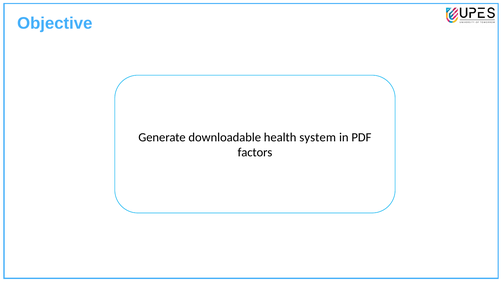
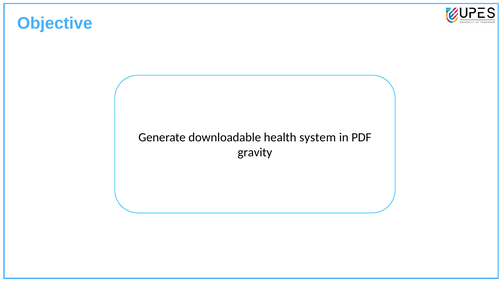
factors: factors -> gravity
